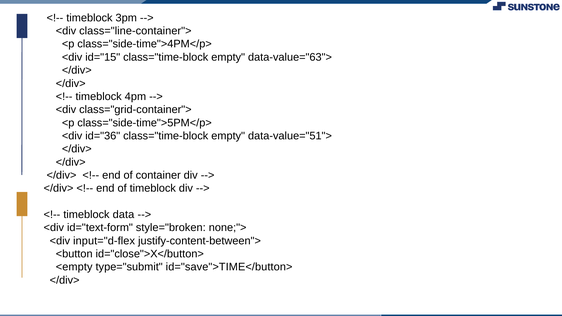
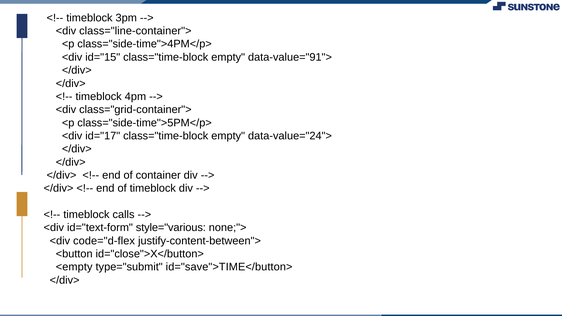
data-value="63">: data-value="63"> -> data-value="91">
id="36: id="36 -> id="17
data-value="51">: data-value="51"> -> data-value="24">
data: data -> calls
style="broken: style="broken -> style="various
input="d-flex: input="d-flex -> code="d-flex
